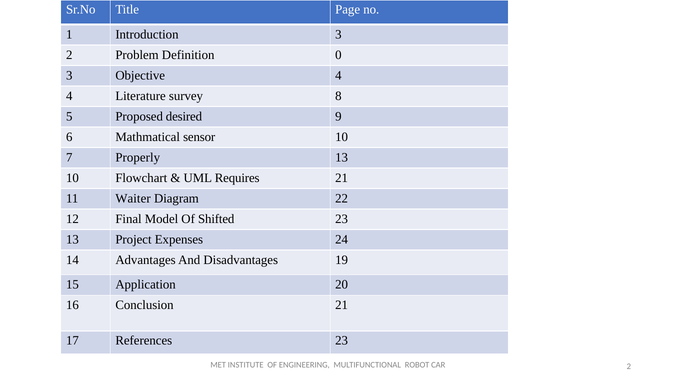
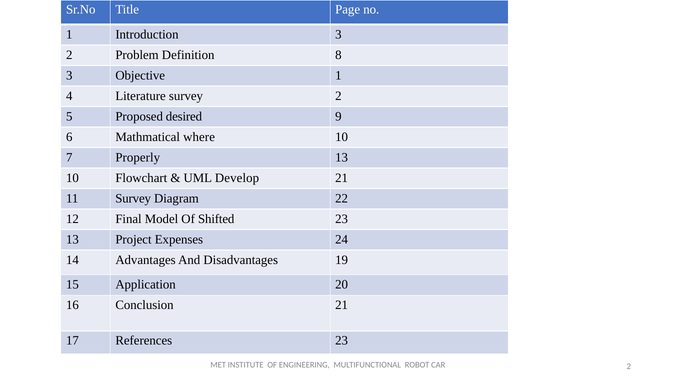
0: 0 -> 8
Objective 4: 4 -> 1
survey 8: 8 -> 2
sensor: sensor -> where
Requires: Requires -> Develop
11 Waiter: Waiter -> Survey
